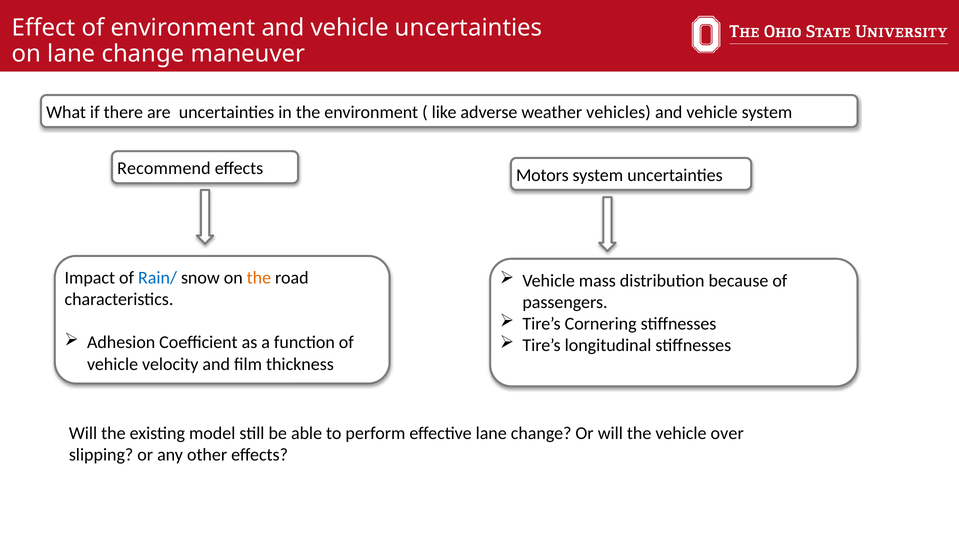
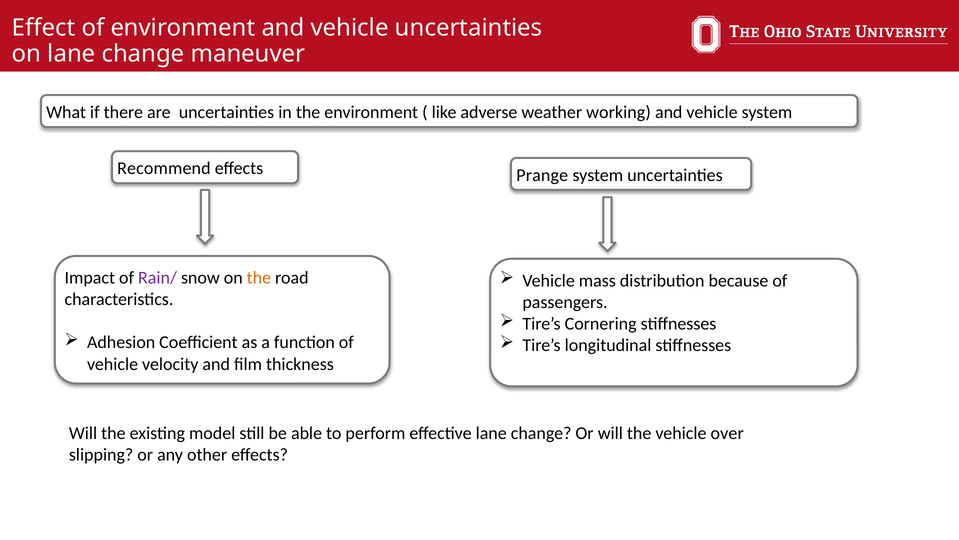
vehicles: vehicles -> working
Motors: Motors -> Prange
Rain/ colour: blue -> purple
